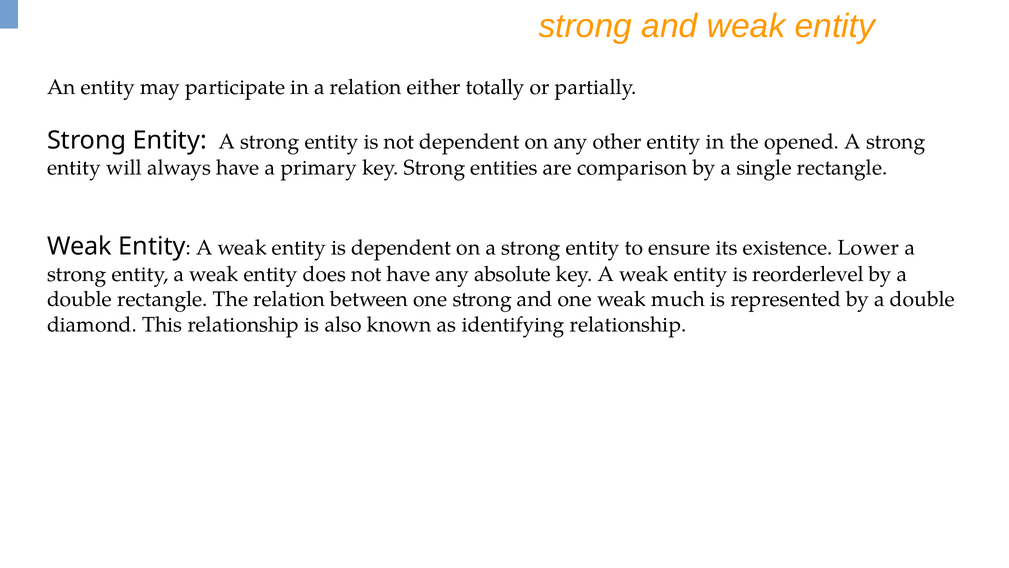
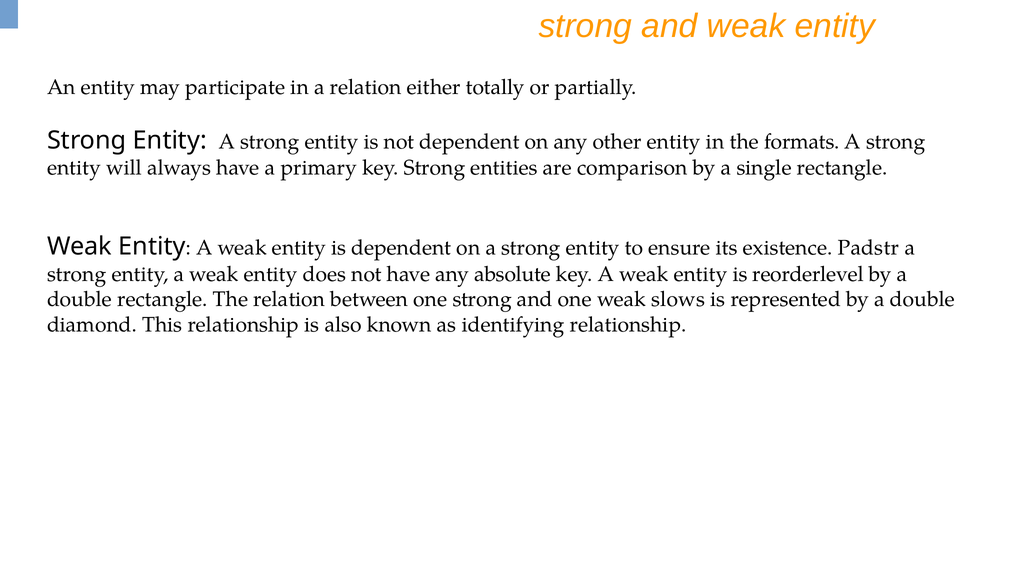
opened: opened -> formats
Lower: Lower -> Padstr
much: much -> slows
